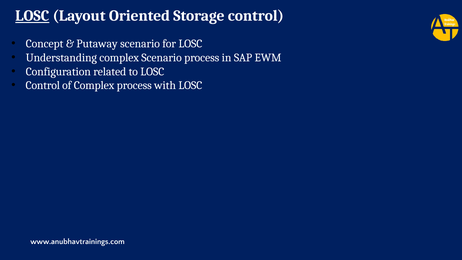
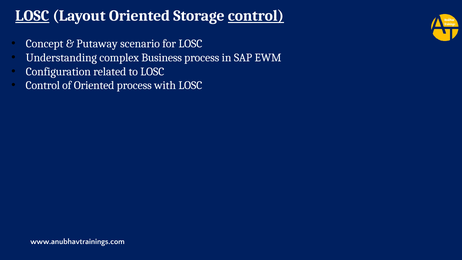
control at (256, 16) underline: none -> present
complex Scenario: Scenario -> Business
of Complex: Complex -> Oriented
